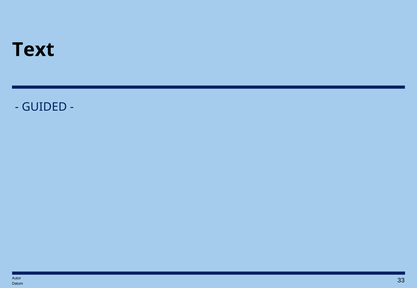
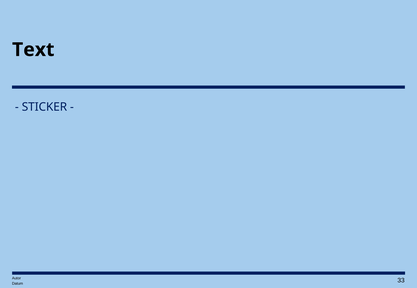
GUIDED: GUIDED -> STICKER
